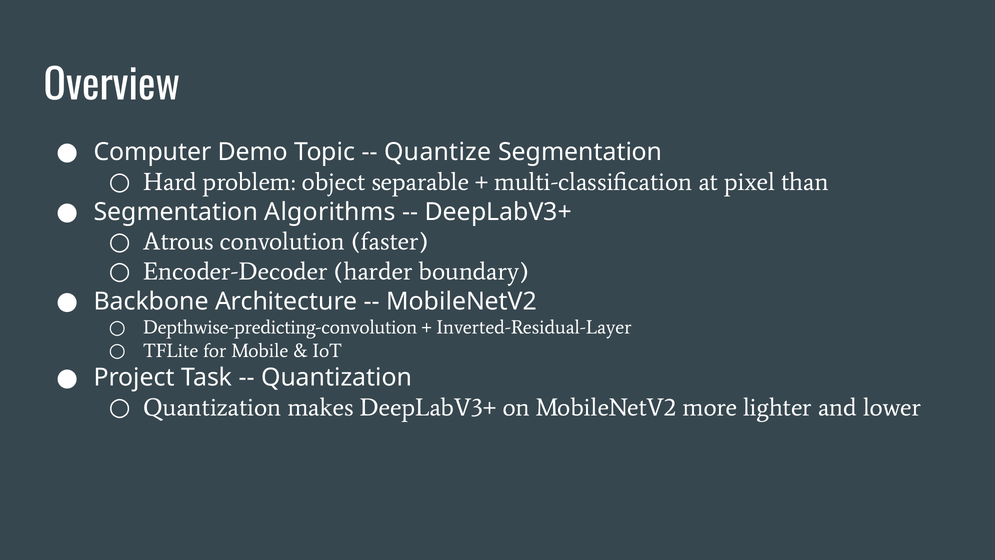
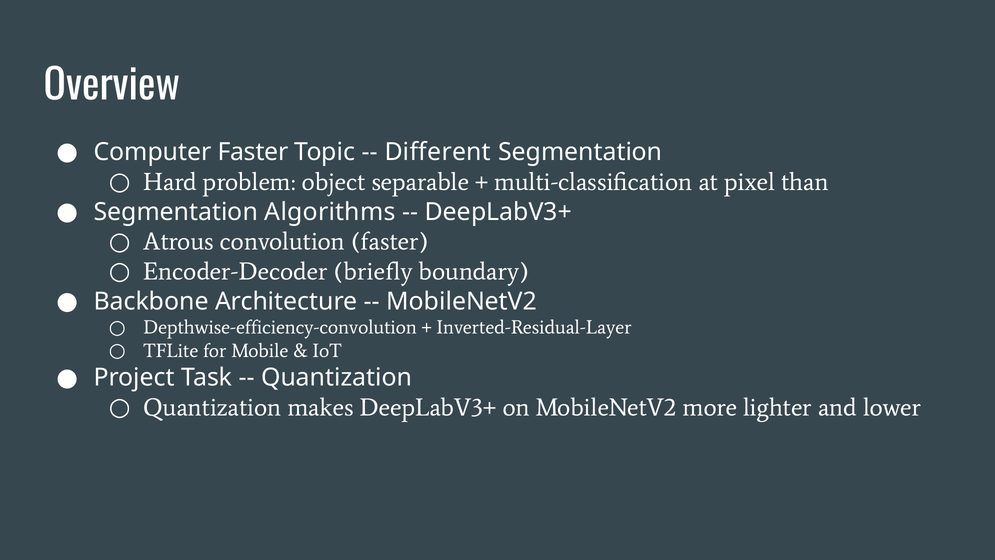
Computer Demo: Demo -> Faster
Quantize: Quantize -> Different
harder: harder -> briefly
Depthwise-predicting-convolution: Depthwise-predicting-convolution -> Depthwise-efficiency-convolution
